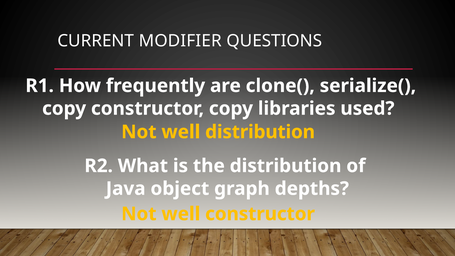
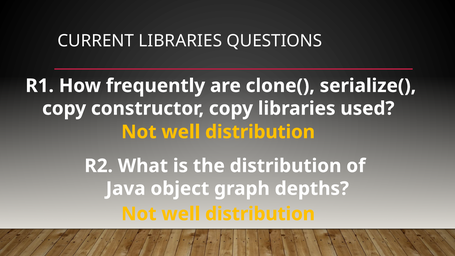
CURRENT MODIFIER: MODIFIER -> LIBRARIES
constructor at (260, 214): constructor -> distribution
